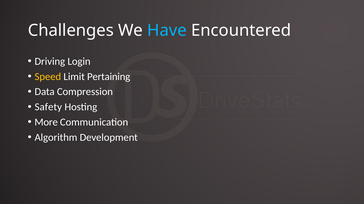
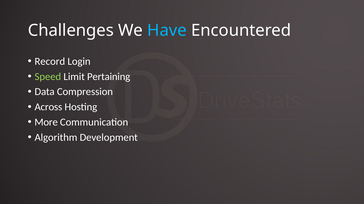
Driving: Driving -> Record
Speed colour: yellow -> light green
Safety: Safety -> Across
